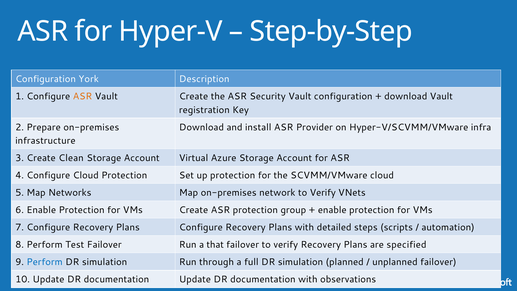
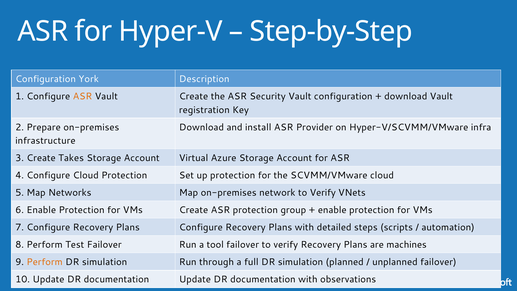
Clean: Clean -> Takes
that: that -> tool
specified: specified -> machines
Perform at (45, 262) colour: blue -> orange
